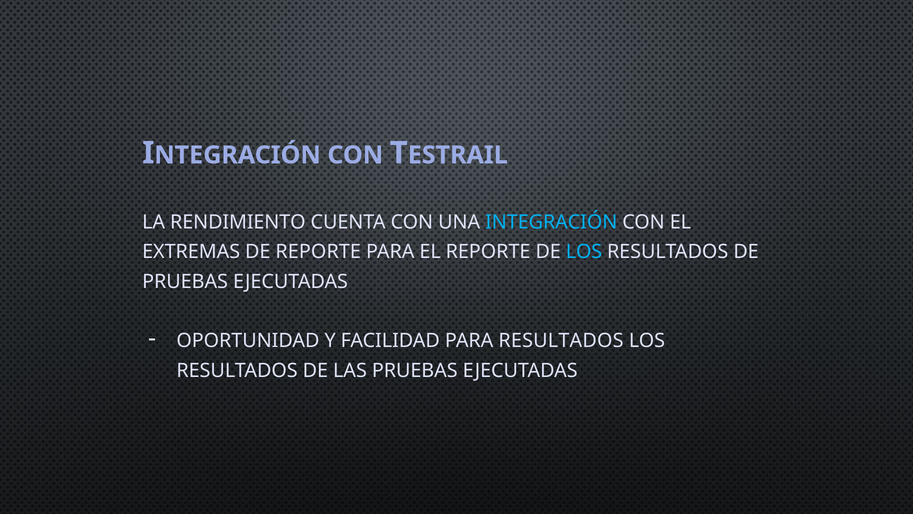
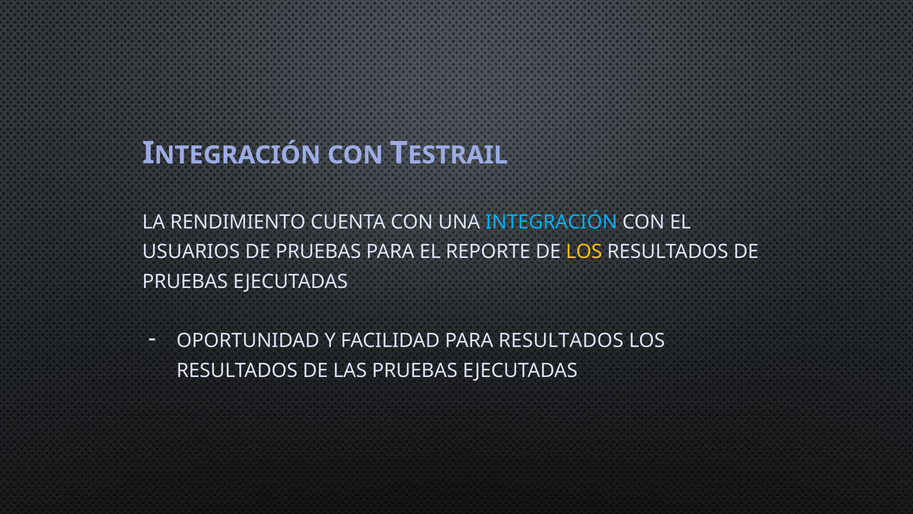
EXTREMAS: EXTREMAS -> USUARIOS
REPORTE at (318, 252): REPORTE -> PRUEBAS
LOS at (584, 252) colour: light blue -> yellow
